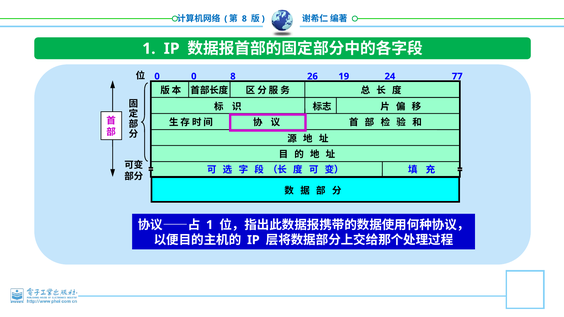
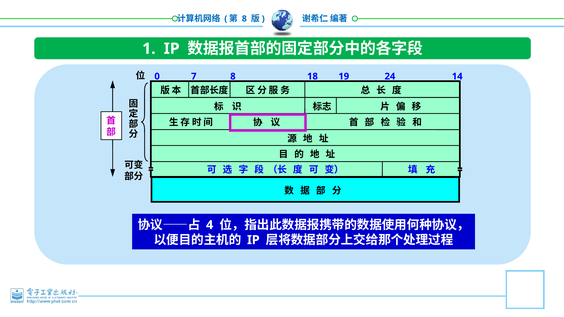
0 0: 0 -> 7
26: 26 -> 18
77: 77 -> 14
1 at (210, 225): 1 -> 4
